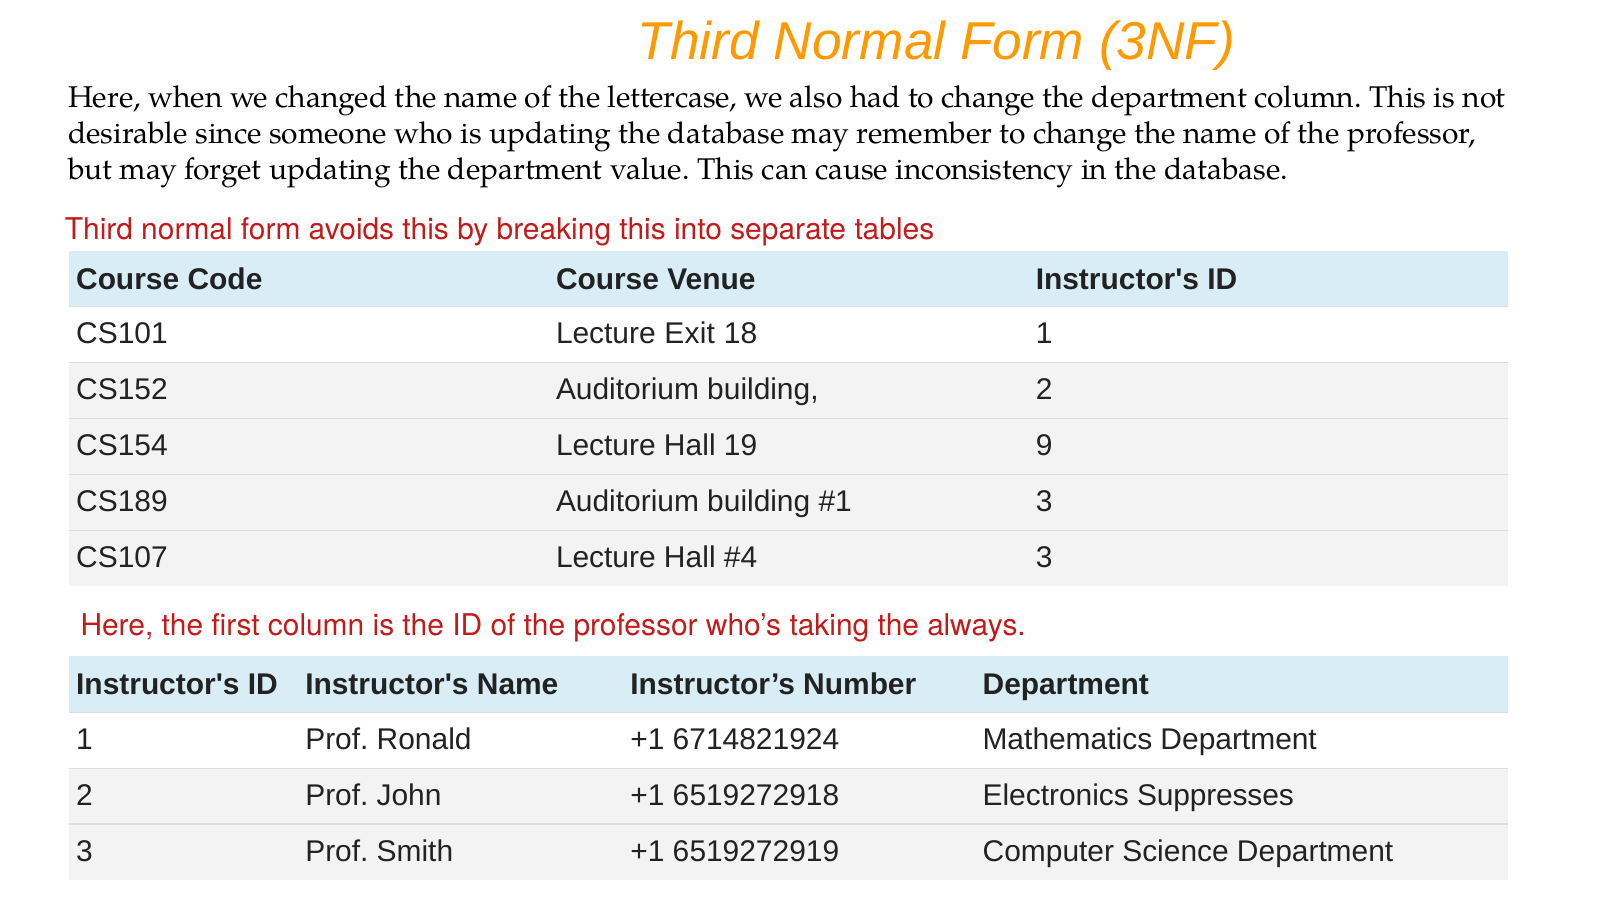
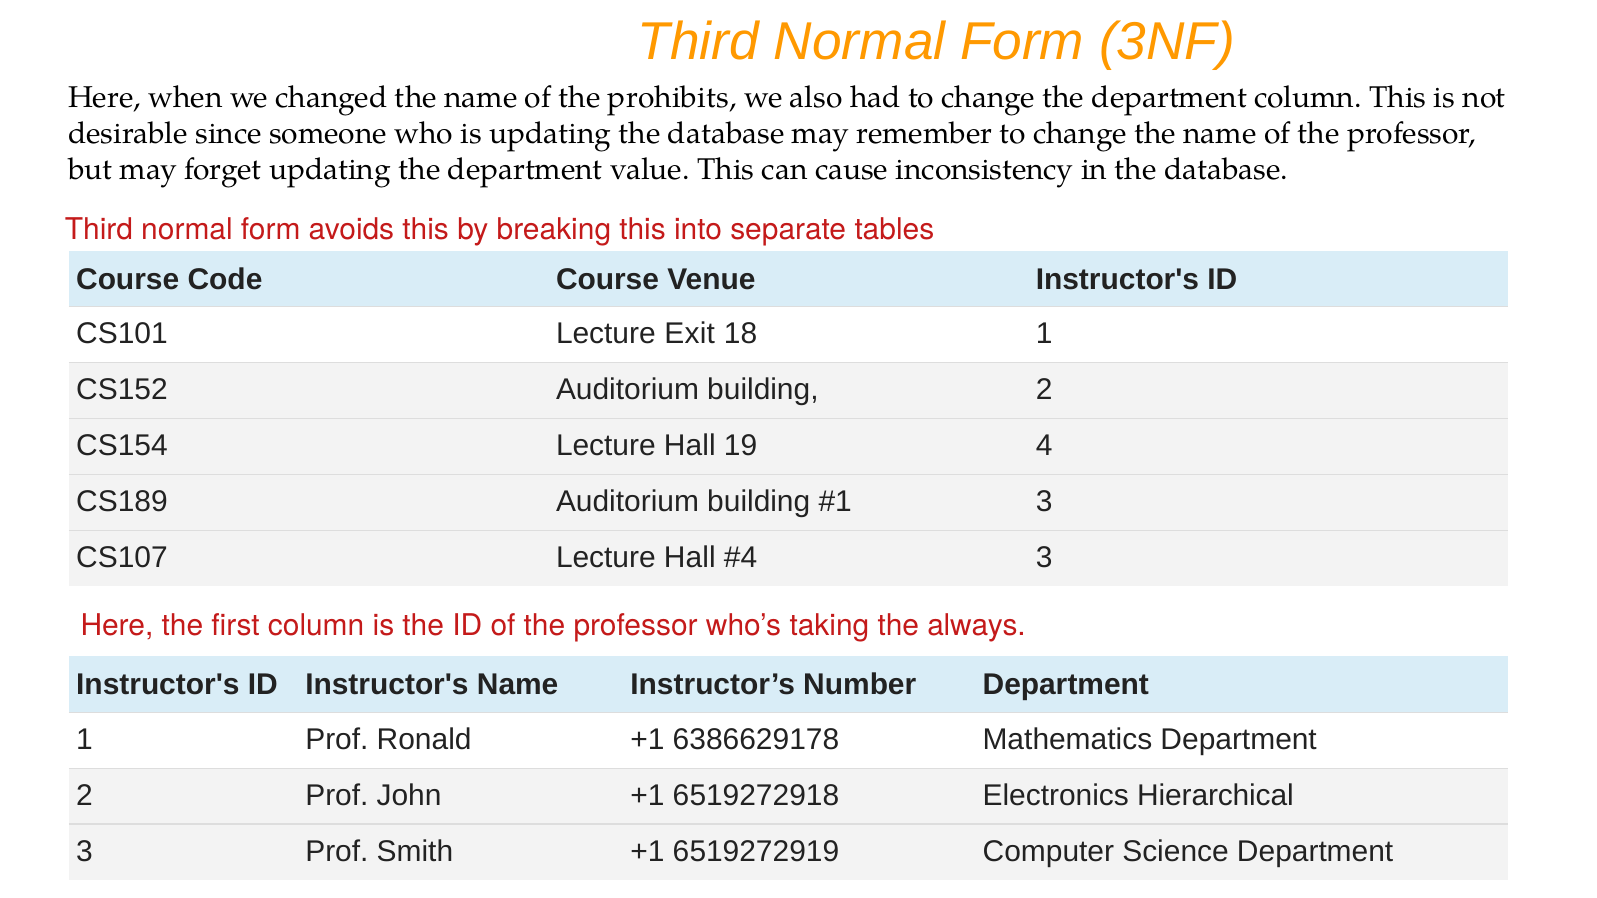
lettercase: lettercase -> prohibits
9: 9 -> 4
6714821924: 6714821924 -> 6386629178
Suppresses: Suppresses -> Hierarchical
